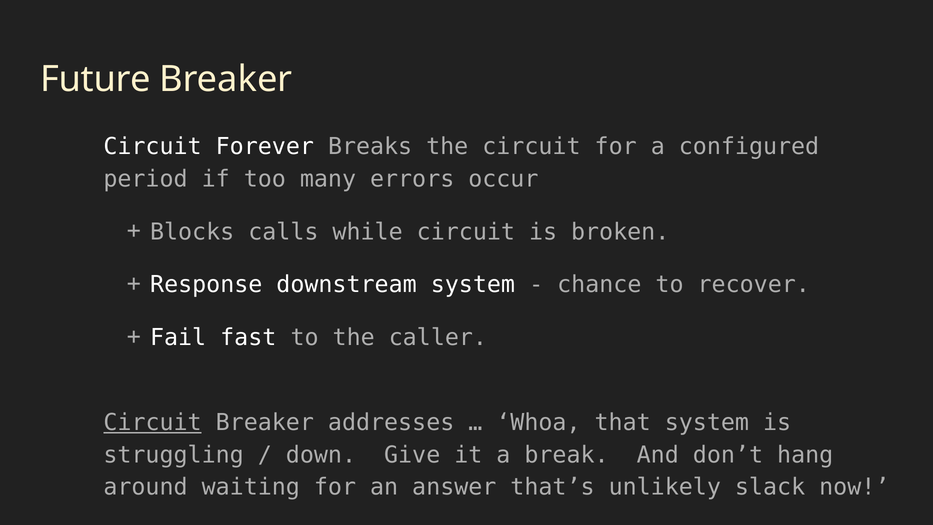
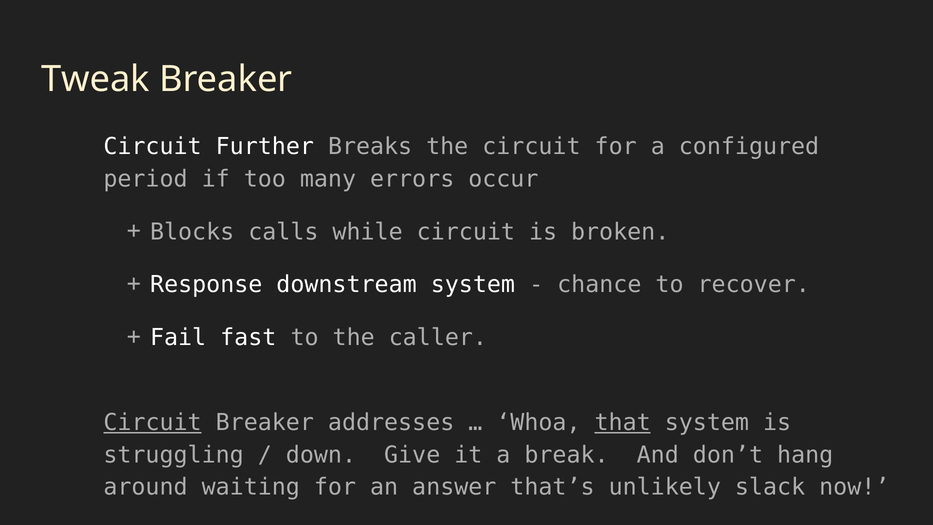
Future: Future -> Tweak
Forever: Forever -> Further
that underline: none -> present
